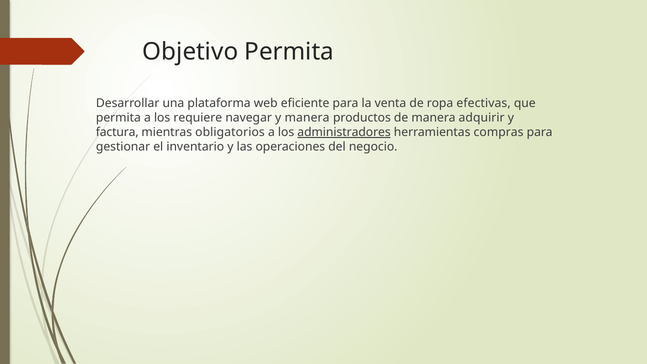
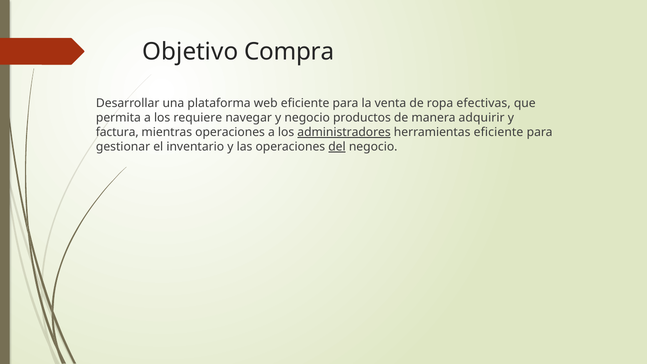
Objetivo Permita: Permita -> Compra
y manera: manera -> negocio
mientras obligatorios: obligatorios -> operaciones
herramientas compras: compras -> eficiente
del underline: none -> present
